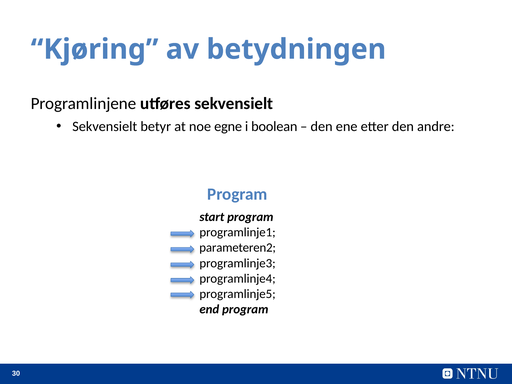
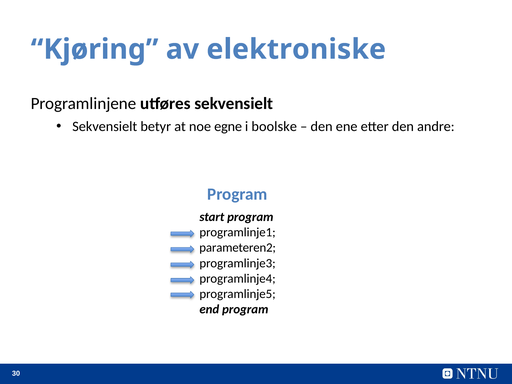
betydningen: betydningen -> elektroniske
boolean: boolean -> boolske
